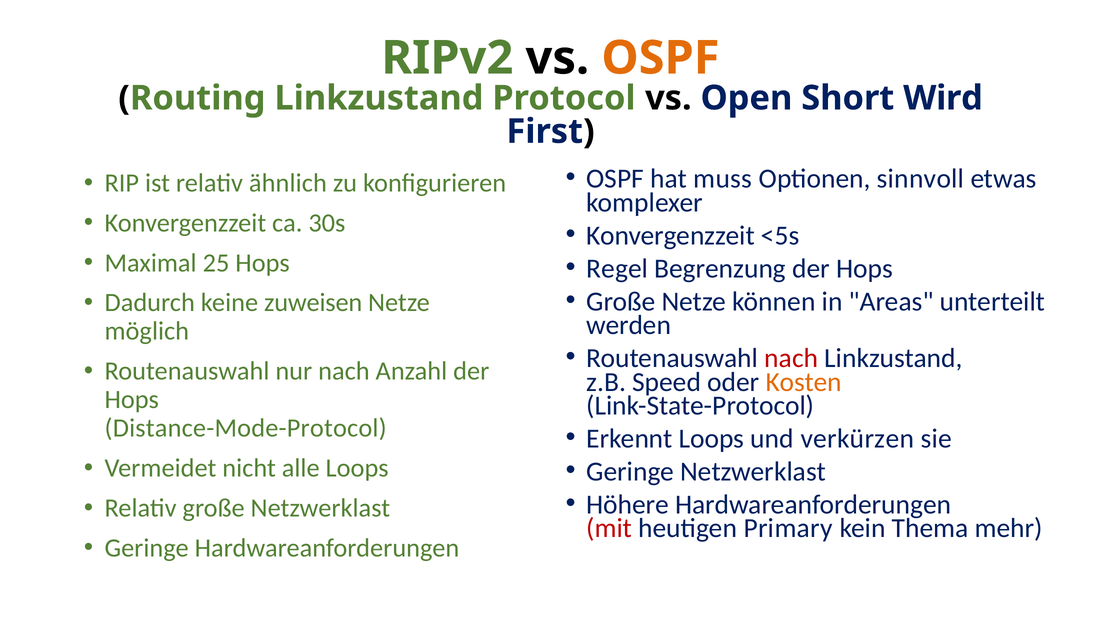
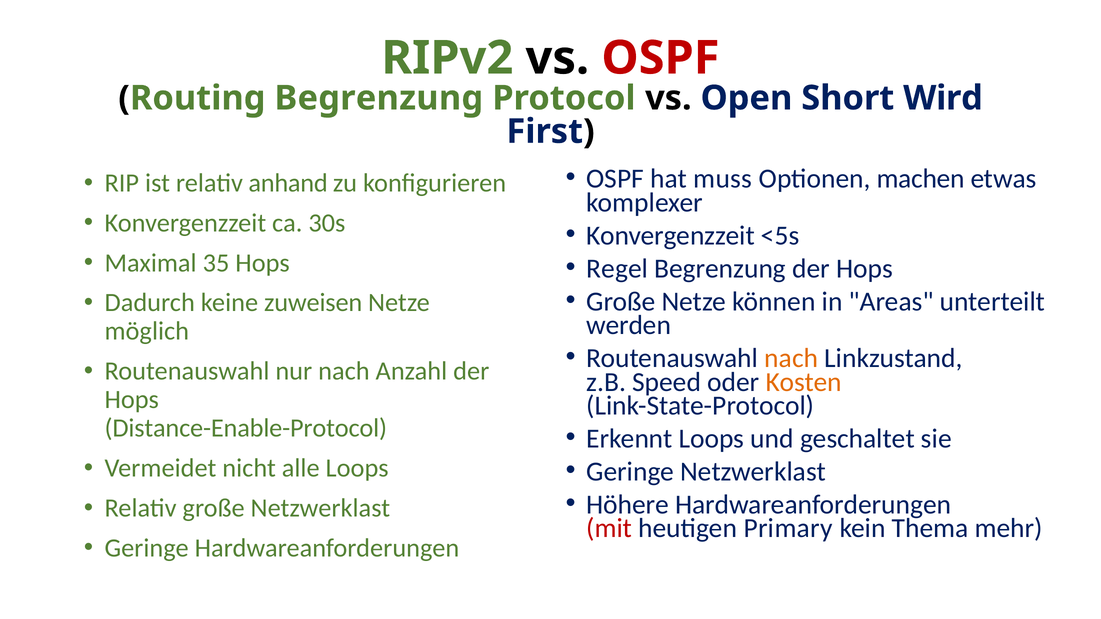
OSPF at (661, 58) colour: orange -> red
Routing Linkzustand: Linkzustand -> Begrenzung
sinnvoll: sinnvoll -> machen
ähnlich: ähnlich -> anhand
25: 25 -> 35
nach at (791, 358) colour: red -> orange
Distance-Mode-Protocol: Distance-Mode-Protocol -> Distance-Enable-Protocol
verkürzen: verkürzen -> geschaltet
